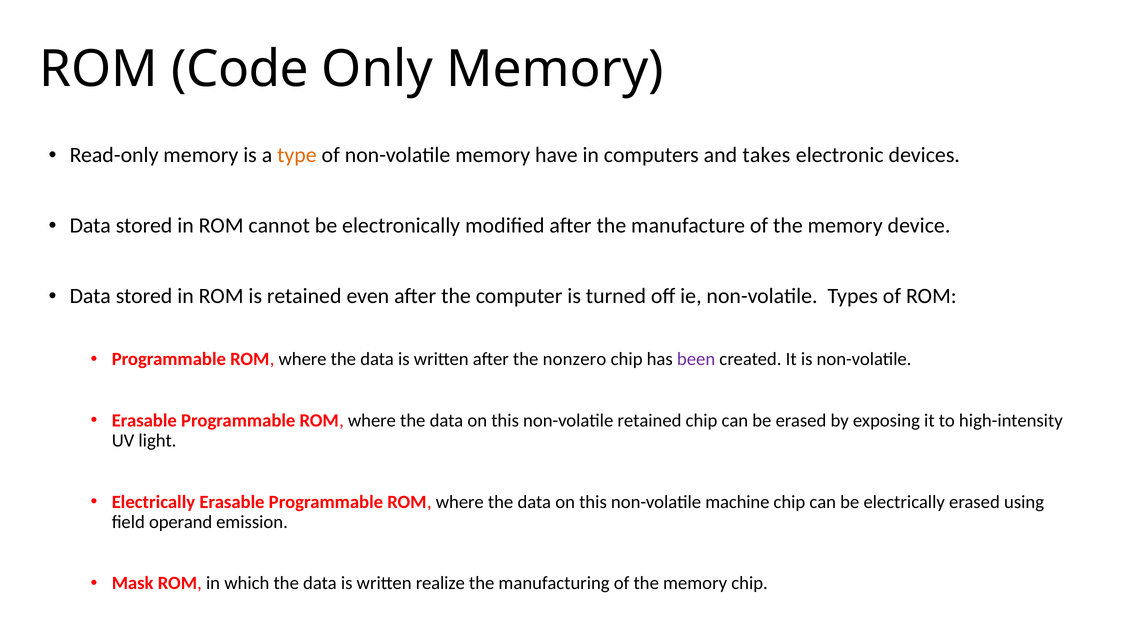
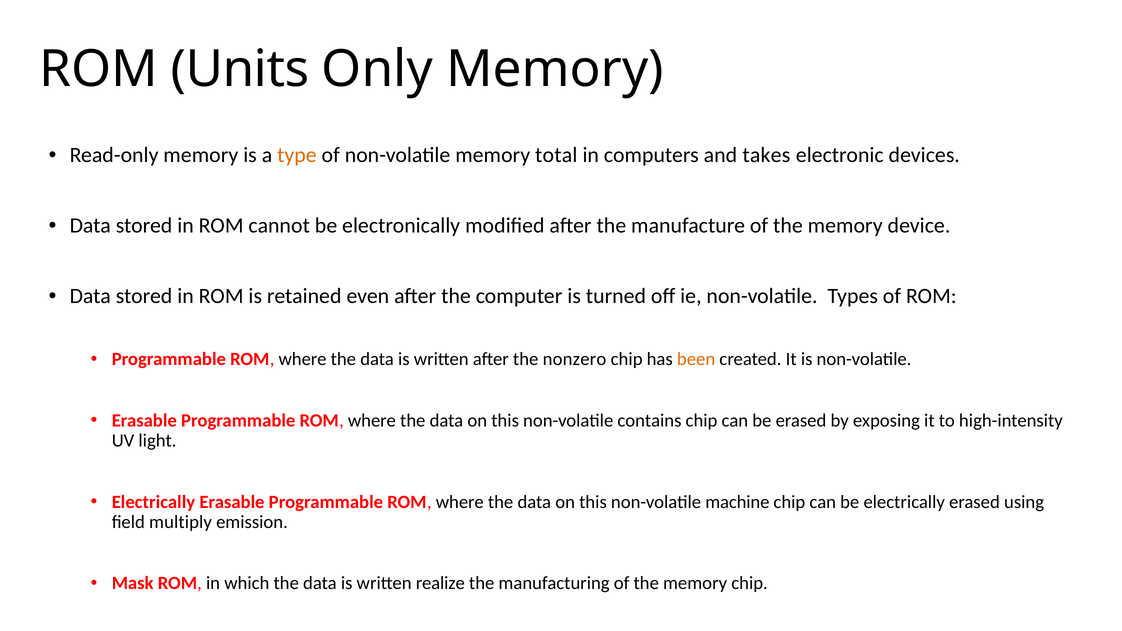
Code: Code -> Units
have: have -> total
been colour: purple -> orange
non-volatile retained: retained -> contains
operand: operand -> multiply
